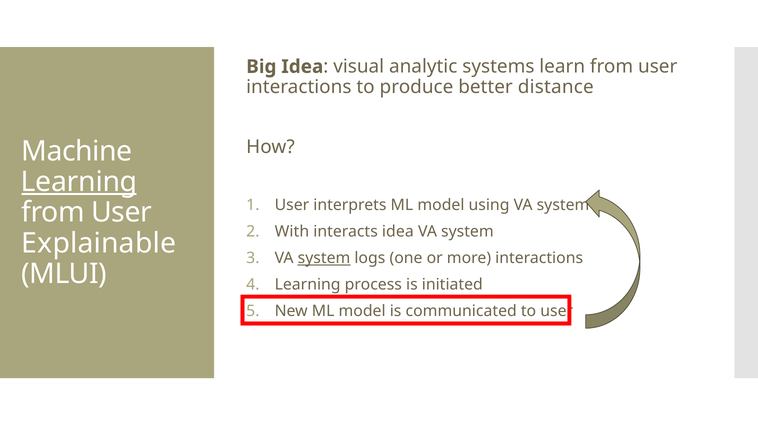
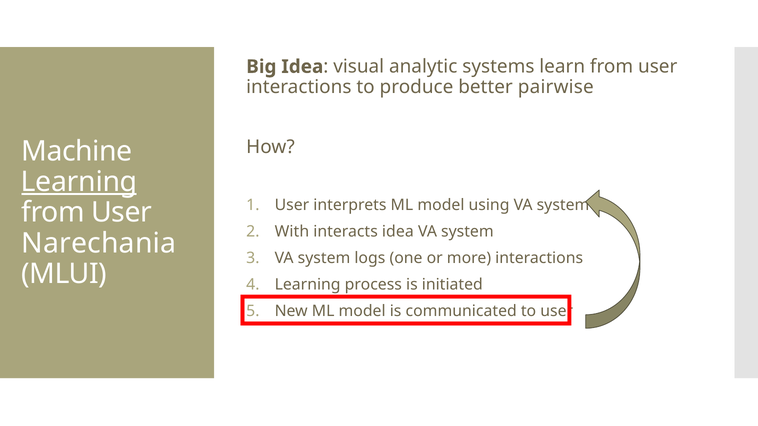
distance: distance -> pairwise
Explainable: Explainable -> Narechania
system at (324, 258) underline: present -> none
